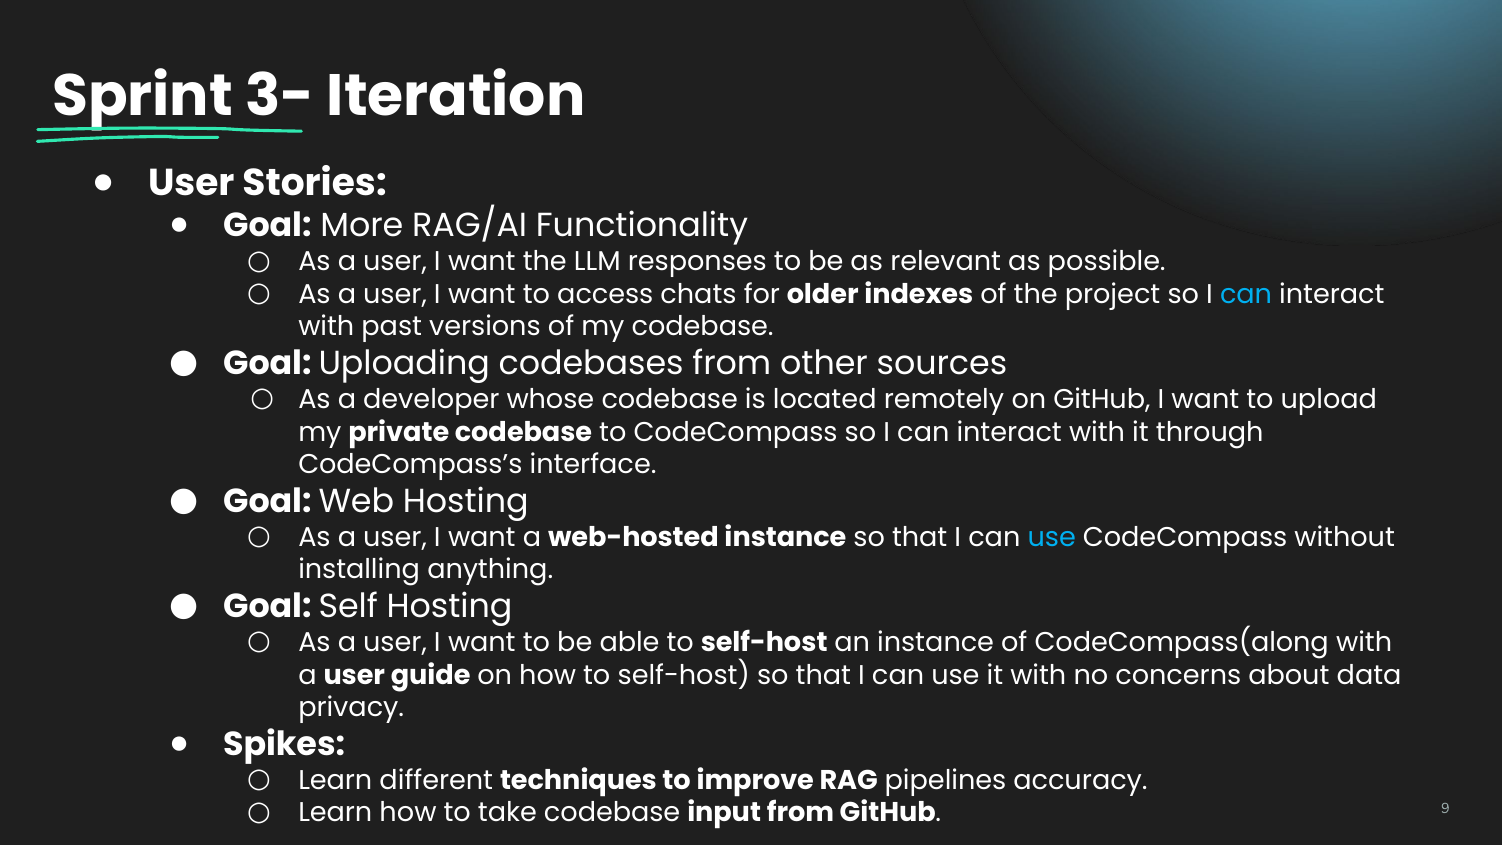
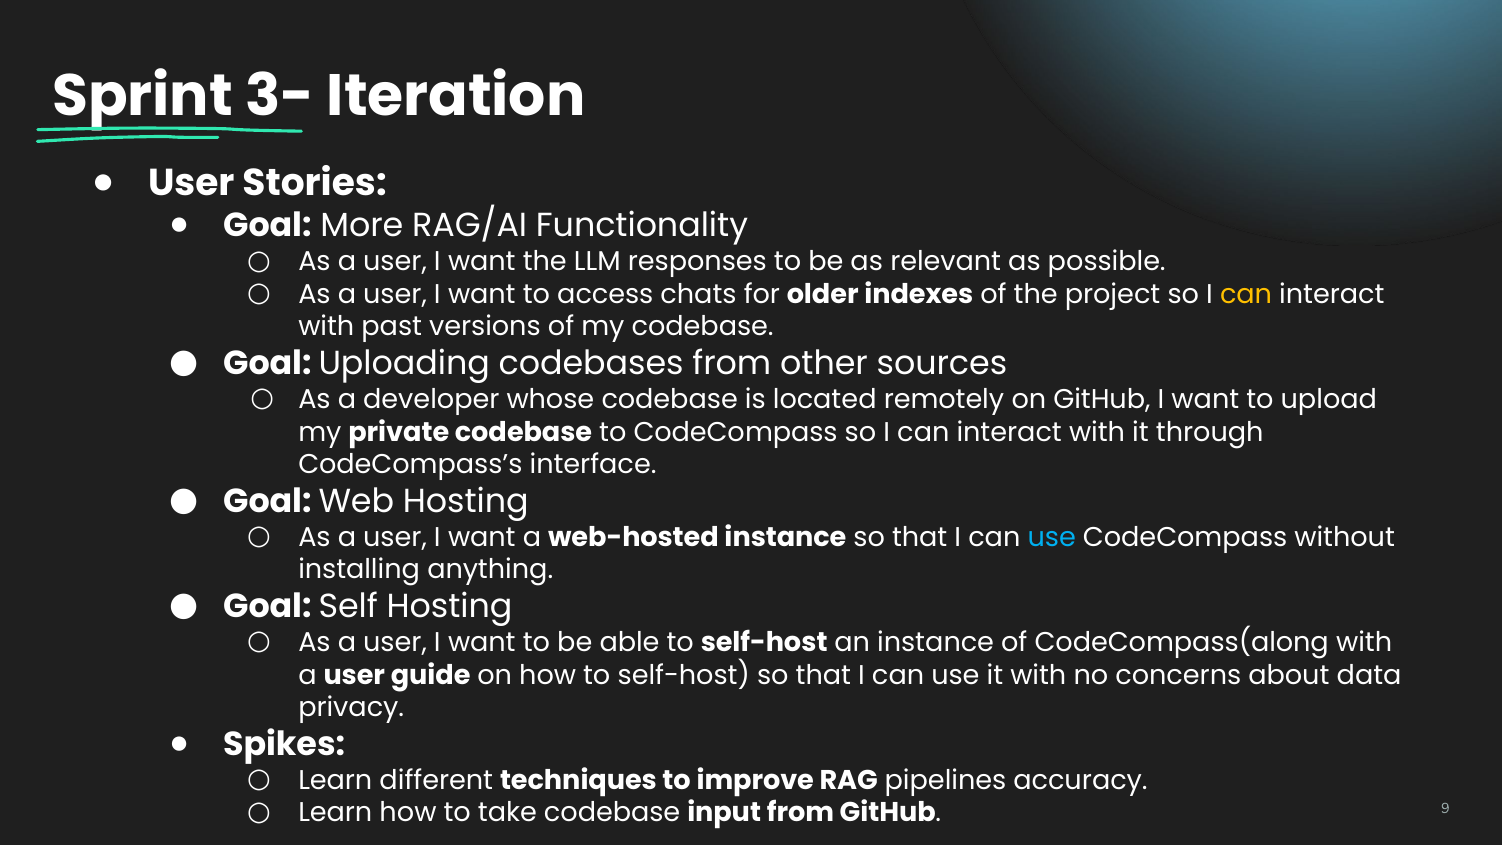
can at (1246, 294) colour: light blue -> yellow
